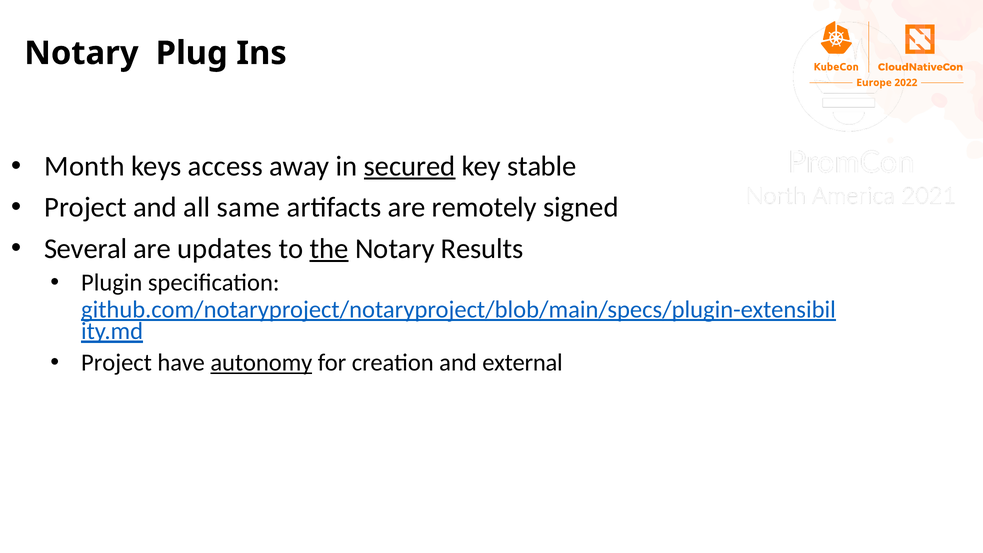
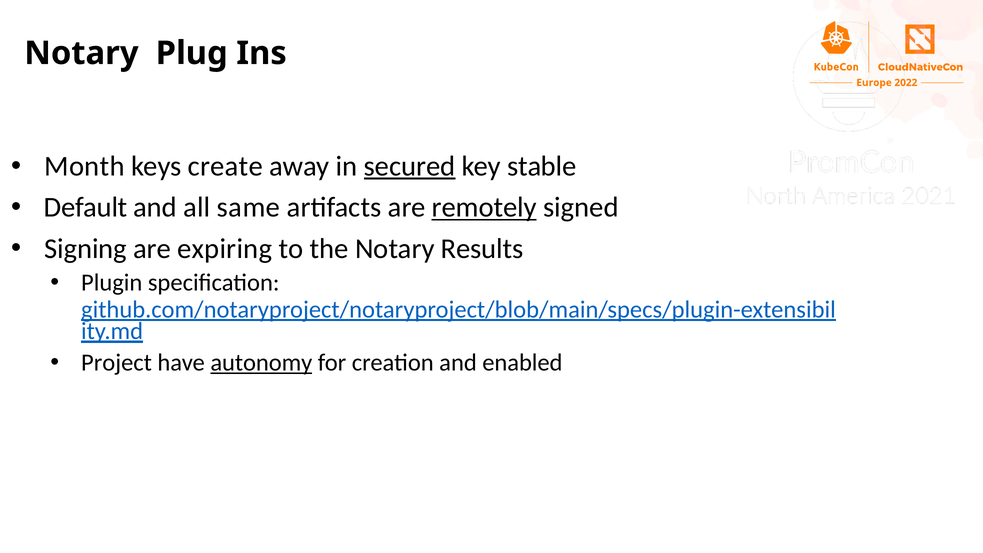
access: access -> create
Project at (85, 207): Project -> Default
remotely underline: none -> present
Several: Several -> Signing
updates: updates -> expiring
the underline: present -> none
external: external -> enabled
